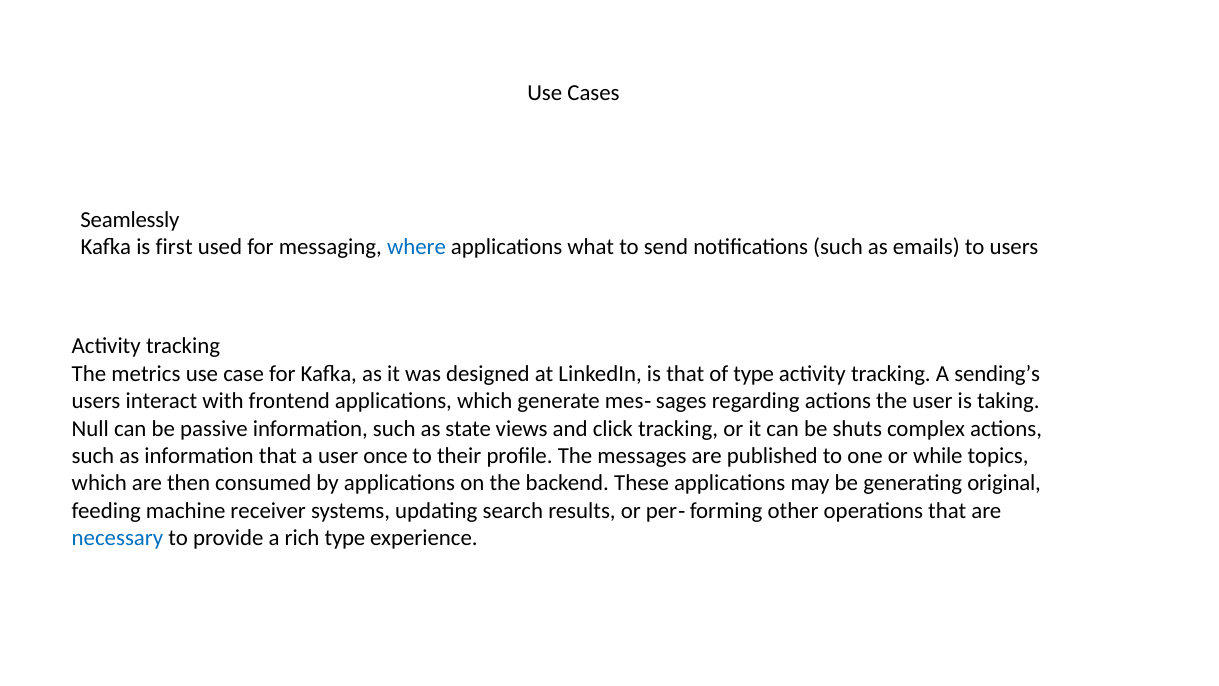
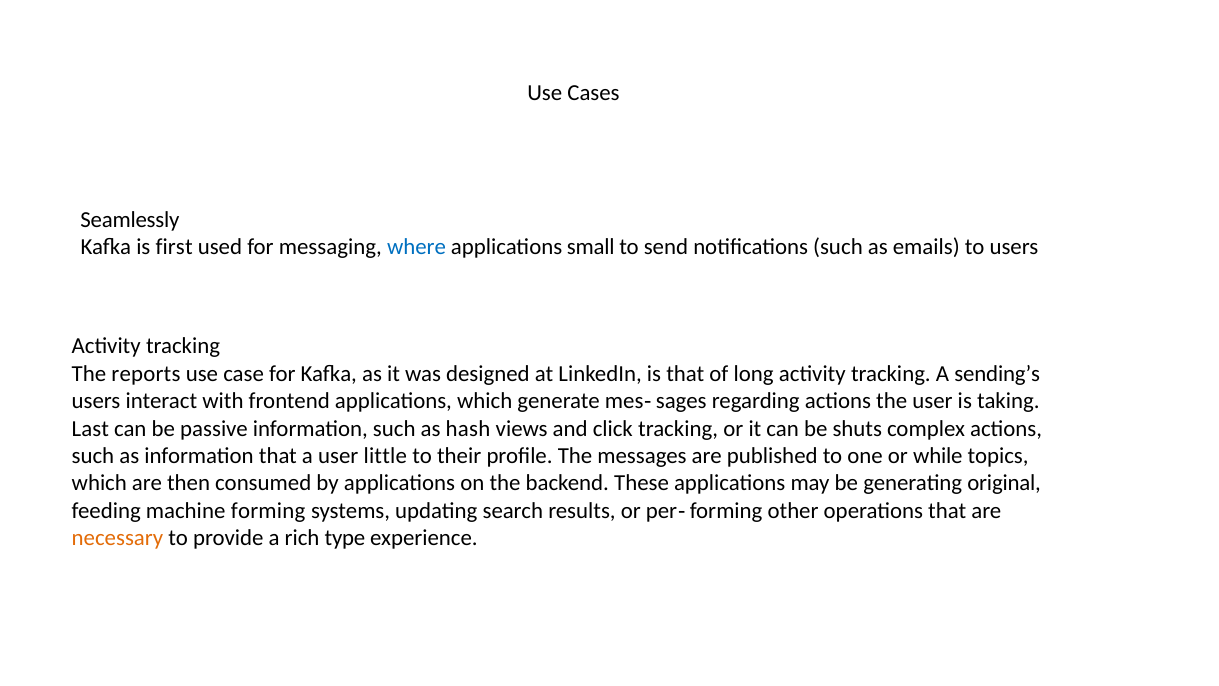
what: what -> small
metrics: metrics -> reports
of type: type -> long
Null: Null -> Last
state: state -> hash
once: once -> little
machine receiver: receiver -> forming
necessary colour: blue -> orange
